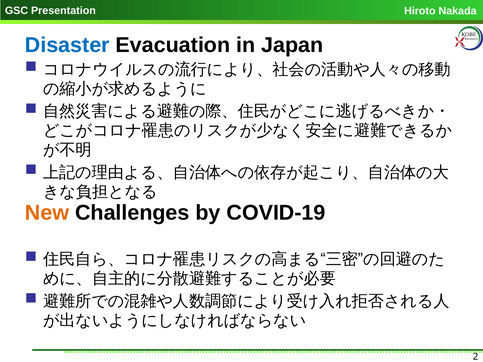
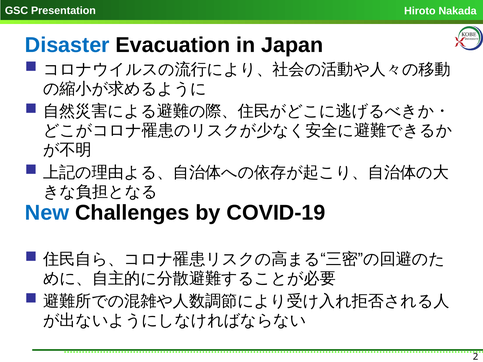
New colour: orange -> blue
